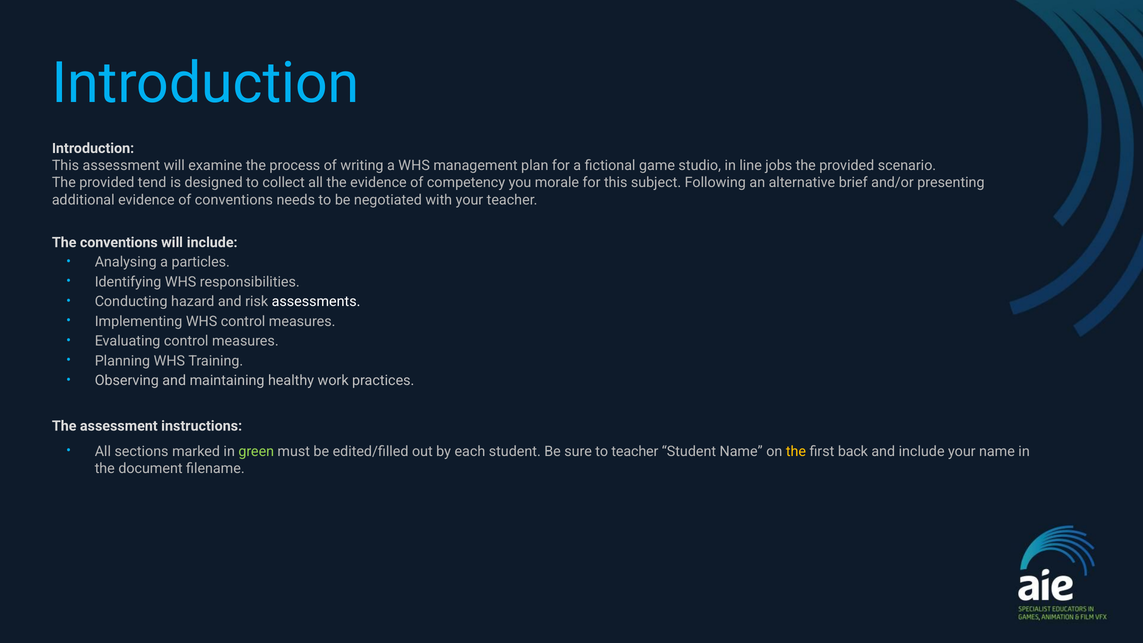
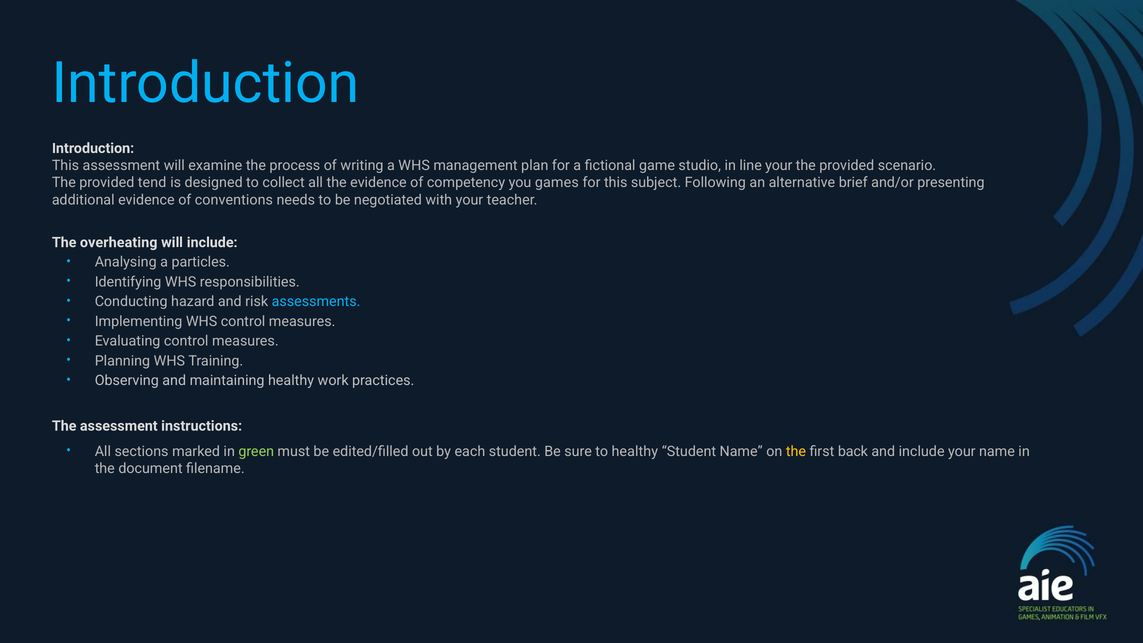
line jobs: jobs -> your
morale: morale -> games
The conventions: conventions -> overheating
assessments colour: white -> light blue
to teacher: teacher -> healthy
